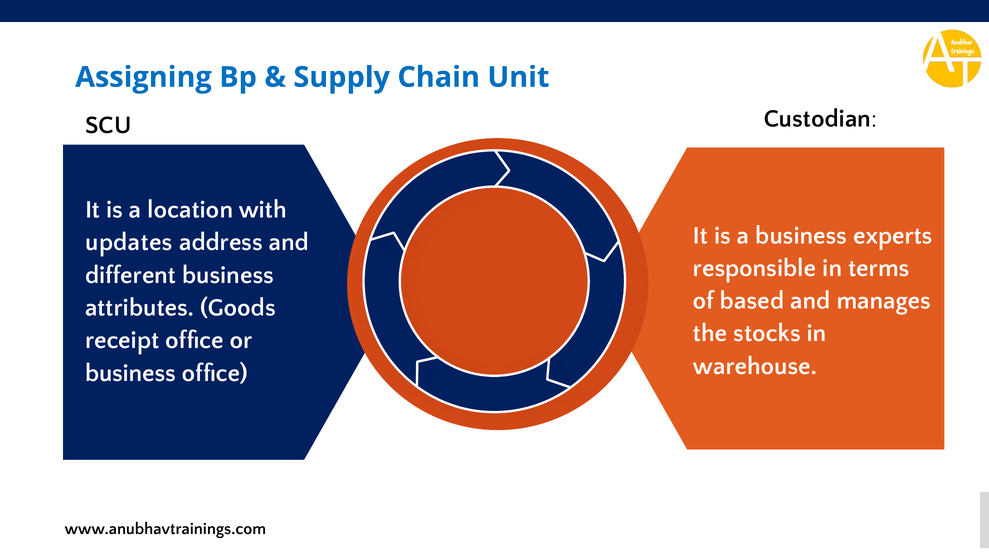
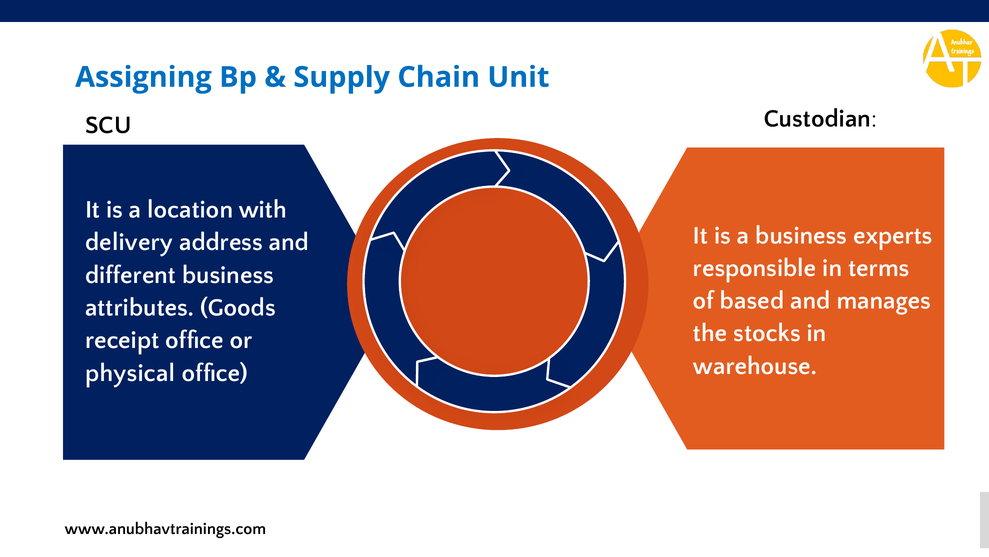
updates: updates -> delivery
business at (130, 373): business -> physical
